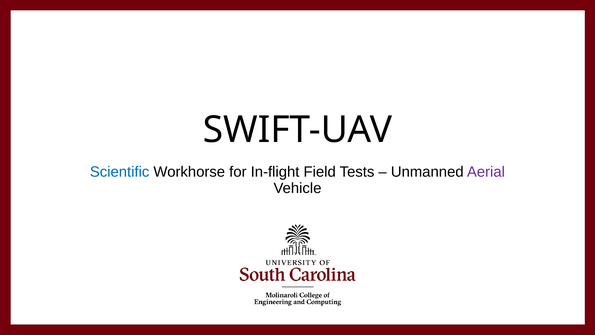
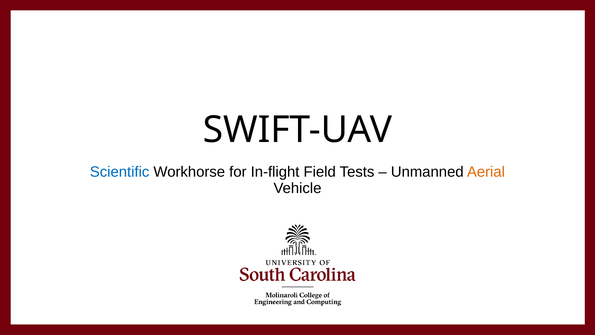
Aerial colour: purple -> orange
